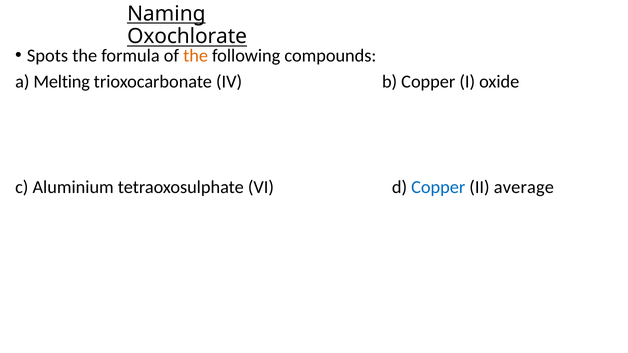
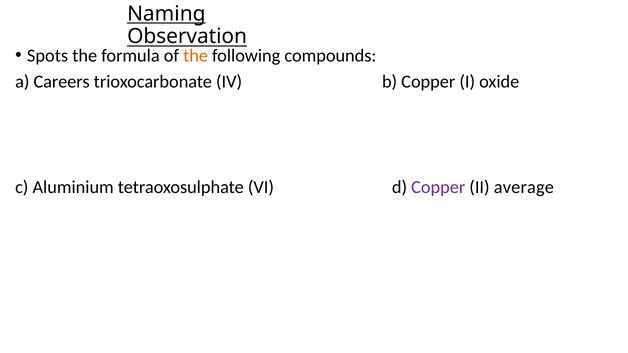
Oxochlorate: Oxochlorate -> Observation
Melting: Melting -> Careers
Copper at (438, 187) colour: blue -> purple
